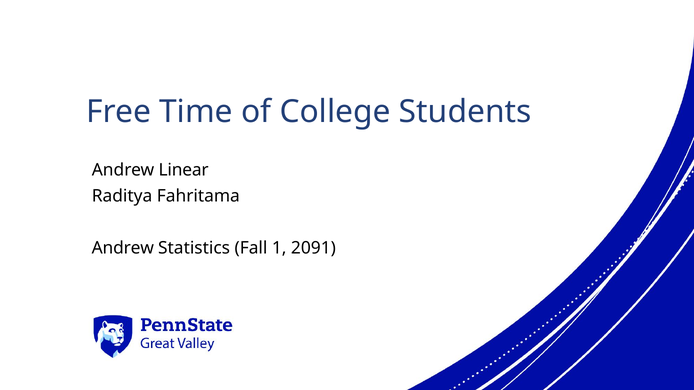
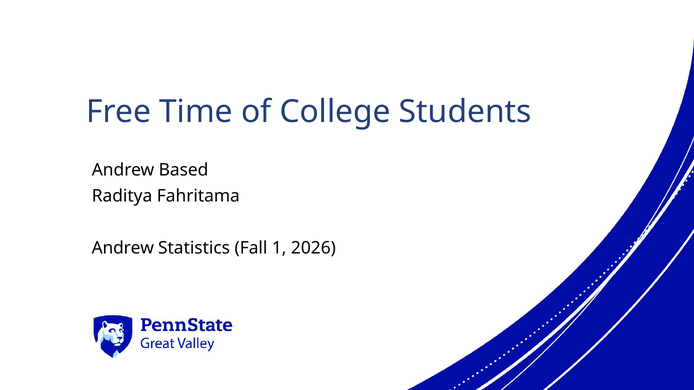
Linear: Linear -> Based
2091: 2091 -> 2026
